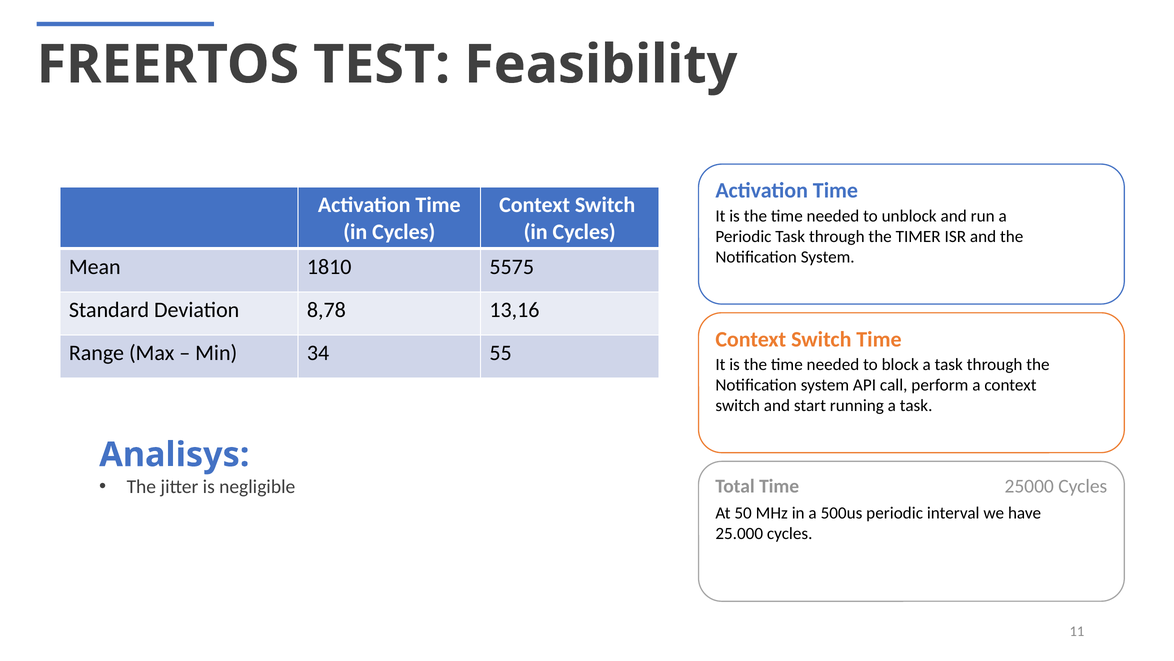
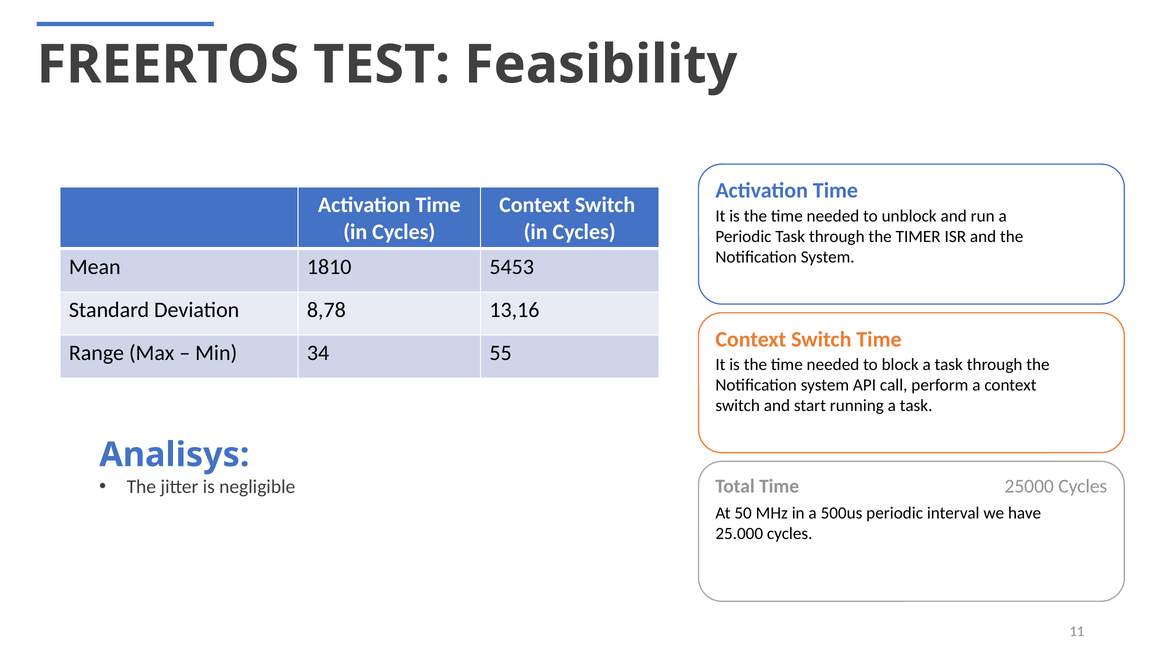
5575: 5575 -> 5453
